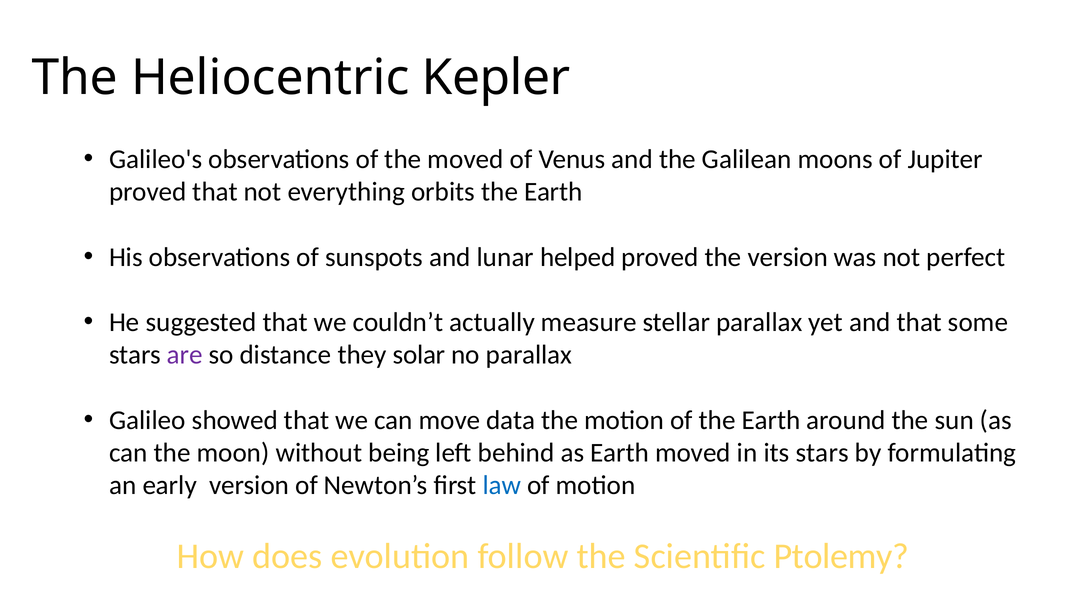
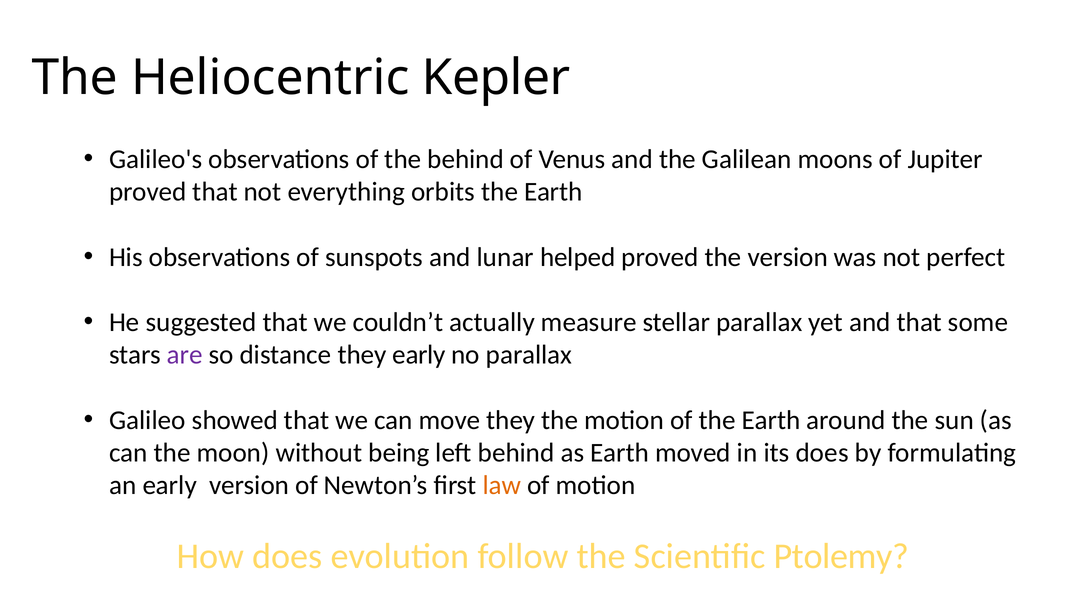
the moved: moved -> behind
they solar: solar -> early
move data: data -> they
its stars: stars -> does
law colour: blue -> orange
